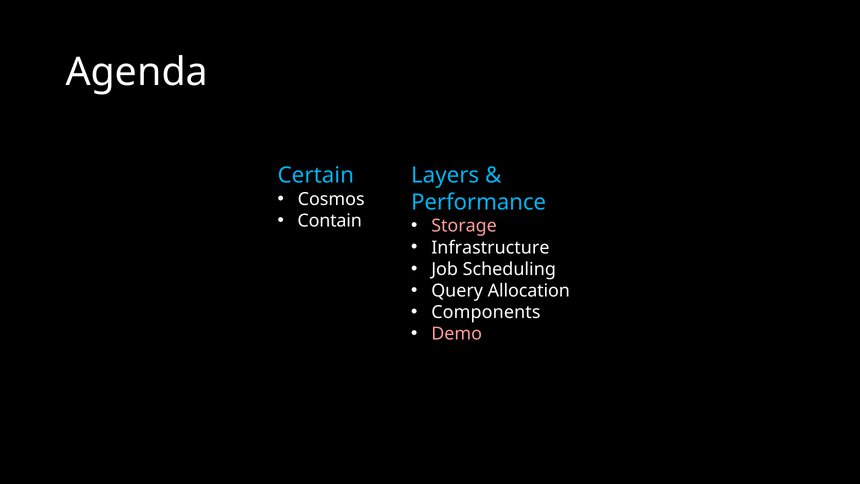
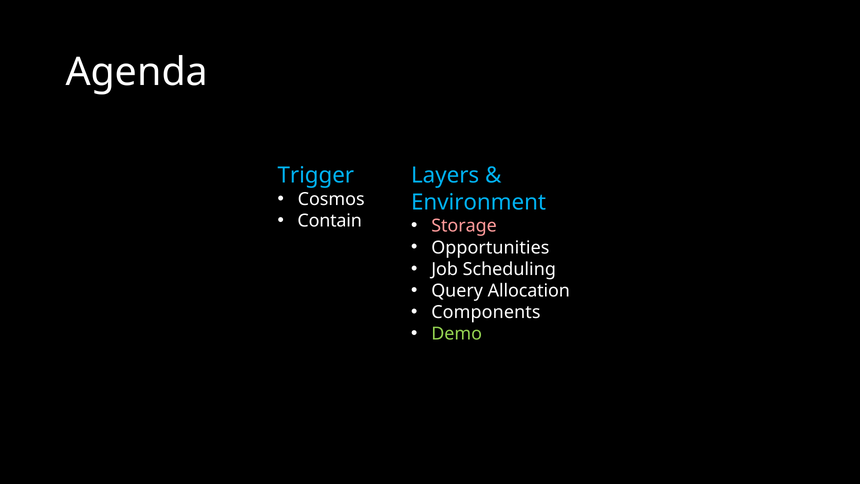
Certain: Certain -> Trigger
Performance: Performance -> Environment
Infrastructure: Infrastructure -> Opportunities
Demo colour: pink -> light green
